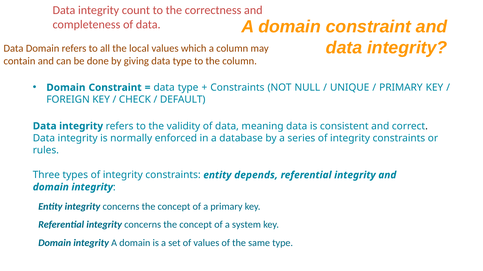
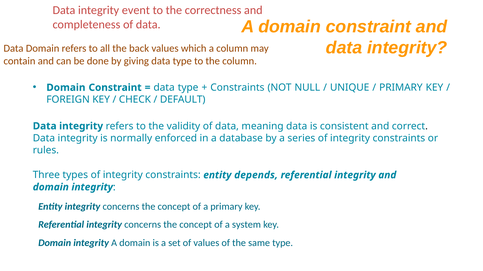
count: count -> event
local: local -> back
